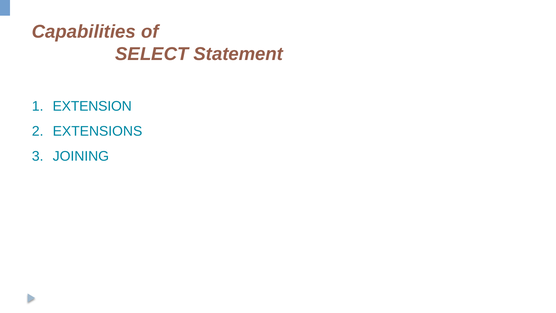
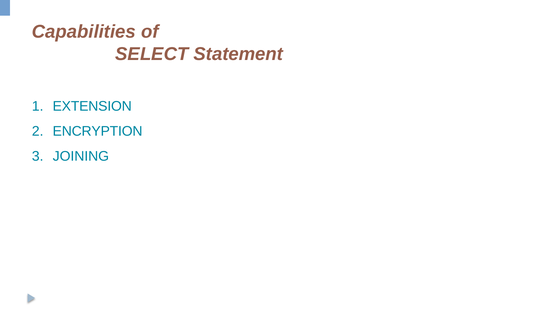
EXTENSIONS: EXTENSIONS -> ENCRYPTION
